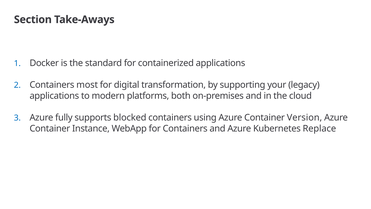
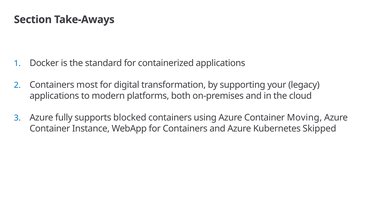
Version: Version -> Moving
Replace: Replace -> Skipped
